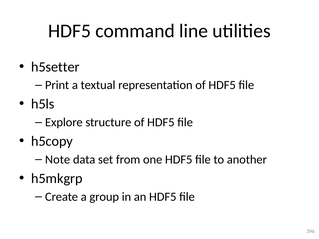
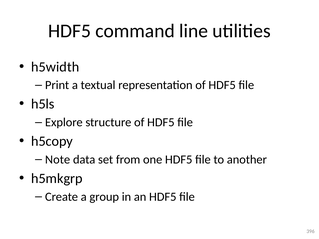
h5setter: h5setter -> h5width
